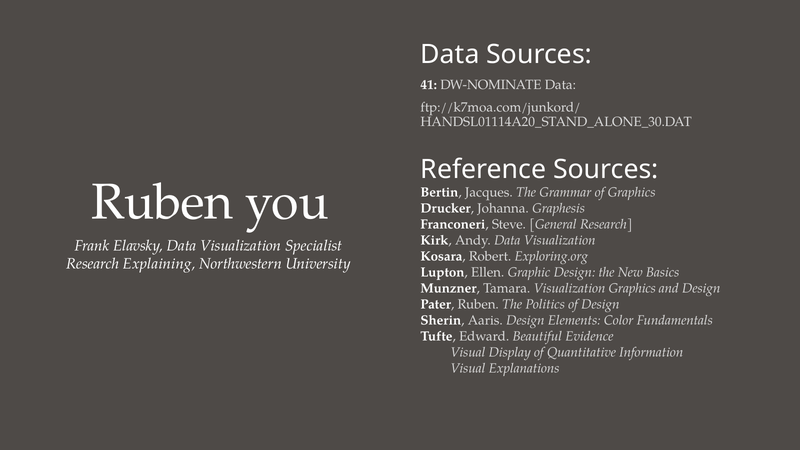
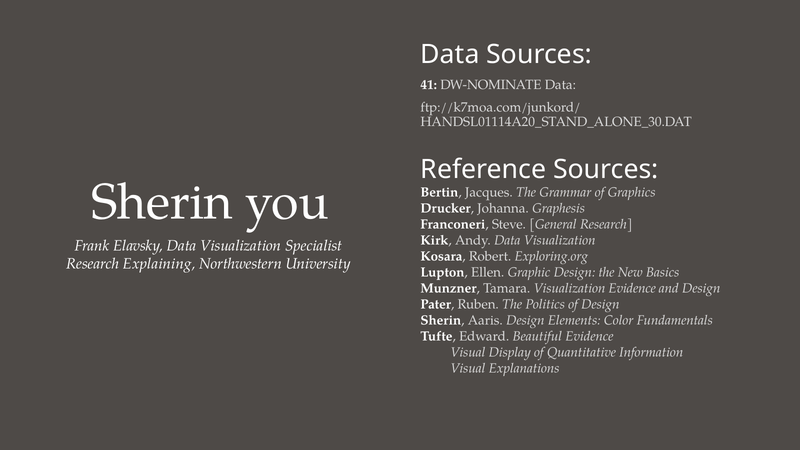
Ruben at (162, 202): Ruben -> Sherin
Visualization Graphics: Graphics -> Evidence
